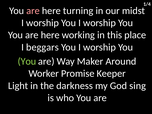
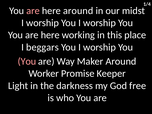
here turning: turning -> around
You at (27, 61) colour: light green -> pink
sing: sing -> free
